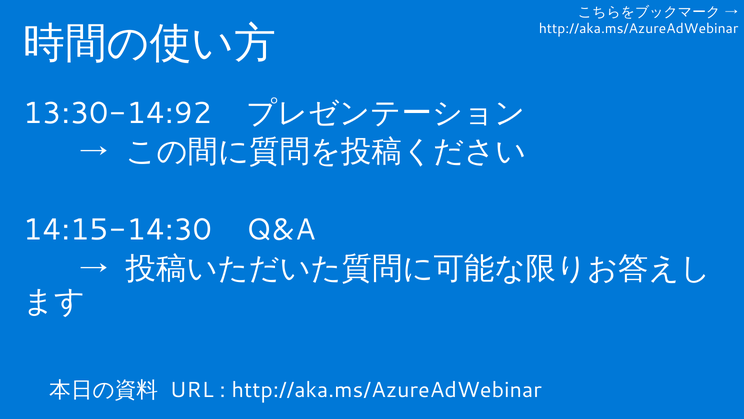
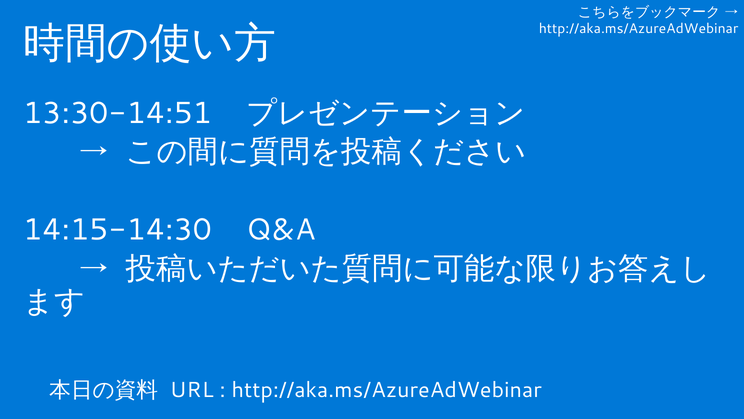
13:30-14:92: 13:30-14:92 -> 13:30-14:51
